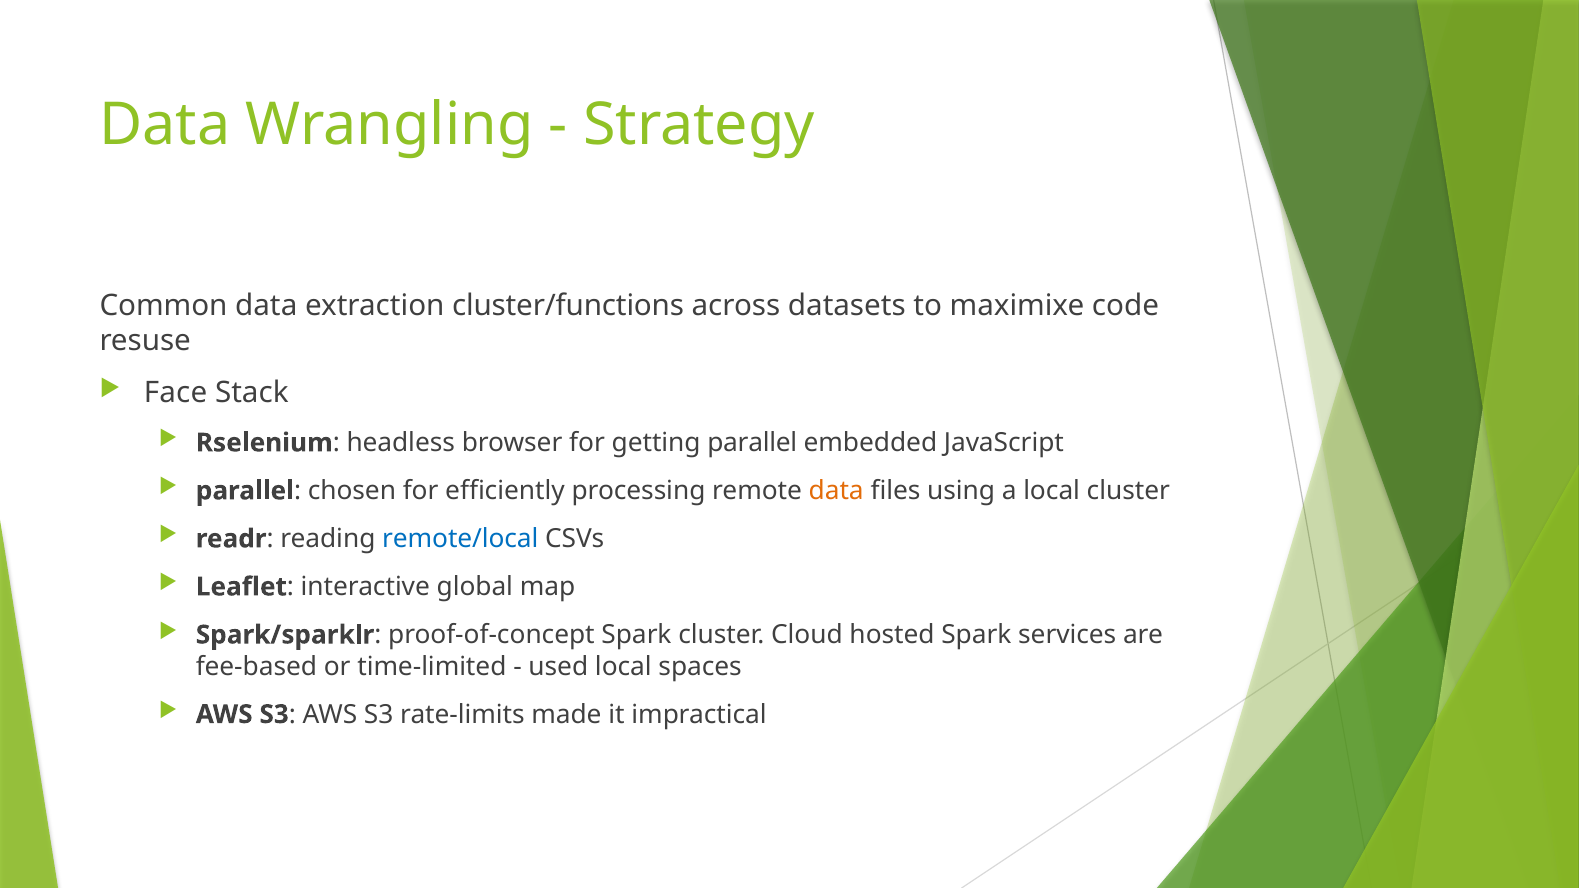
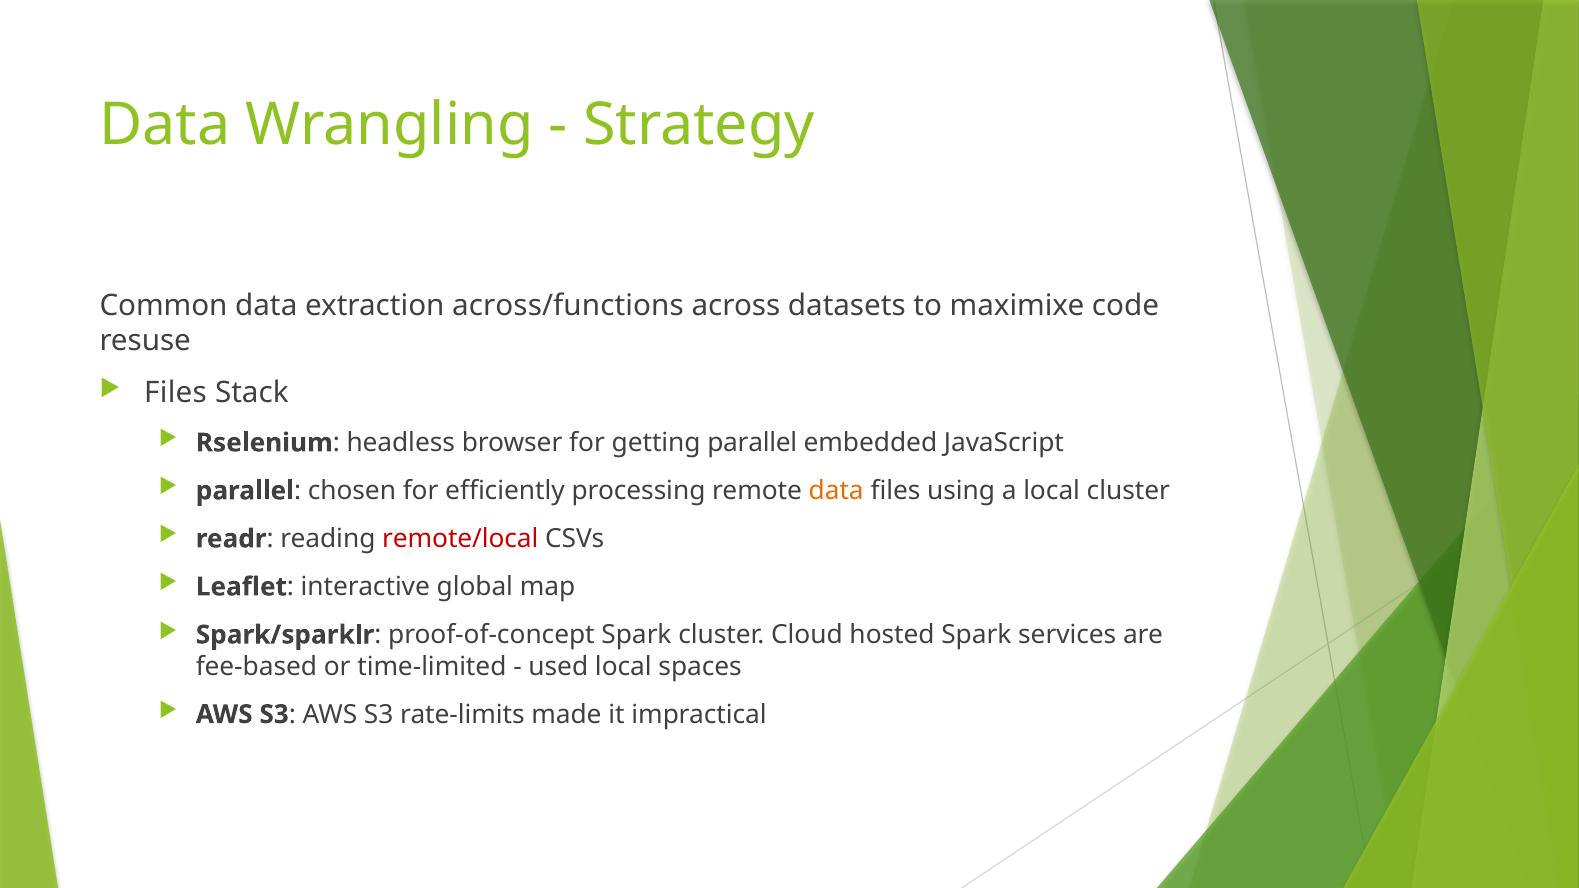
cluster/functions: cluster/functions -> across/functions
Face at (176, 393): Face -> Files
remote/local colour: blue -> red
